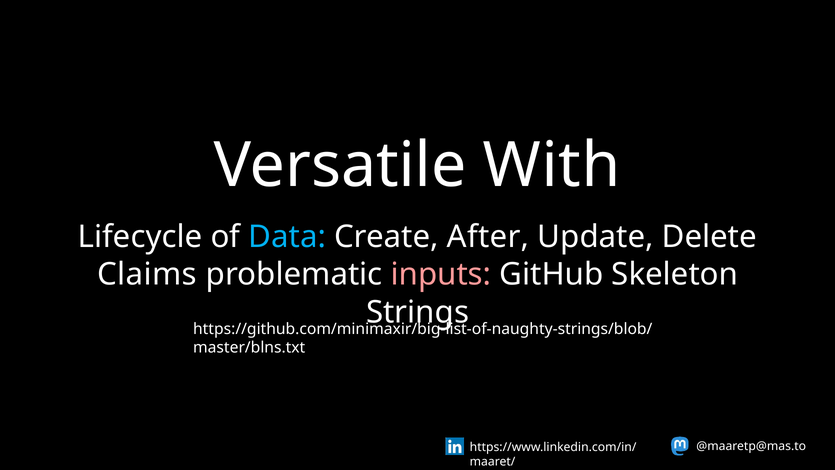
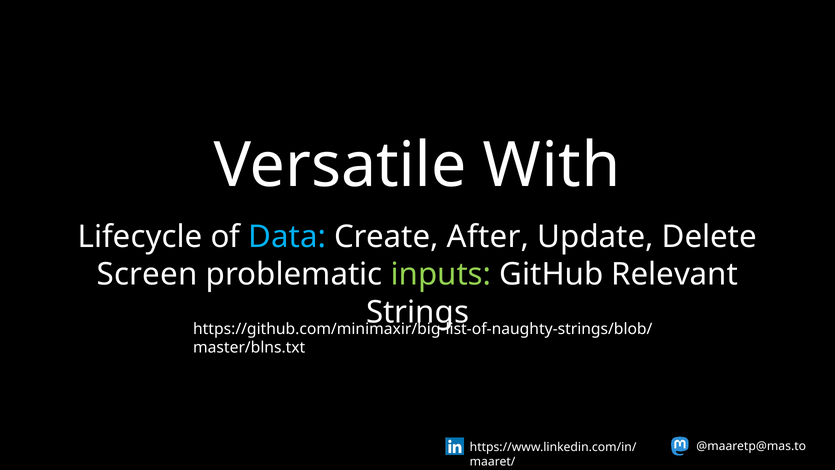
Claims: Claims -> Screen
inputs colour: pink -> light green
Skeleton: Skeleton -> Relevant
